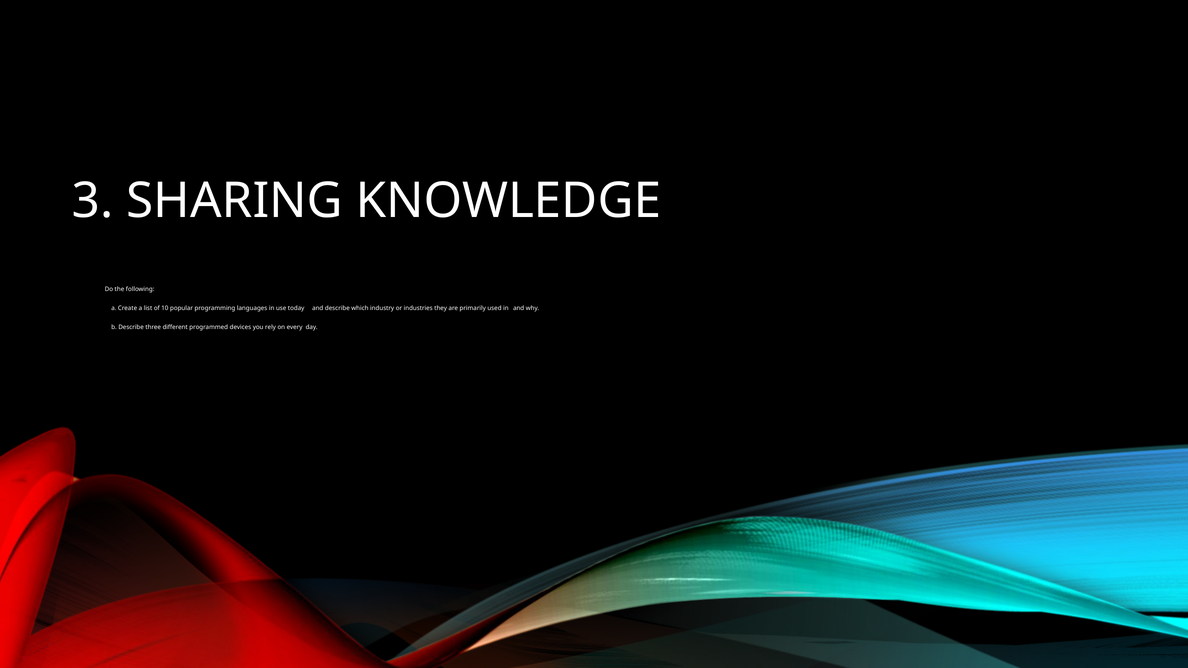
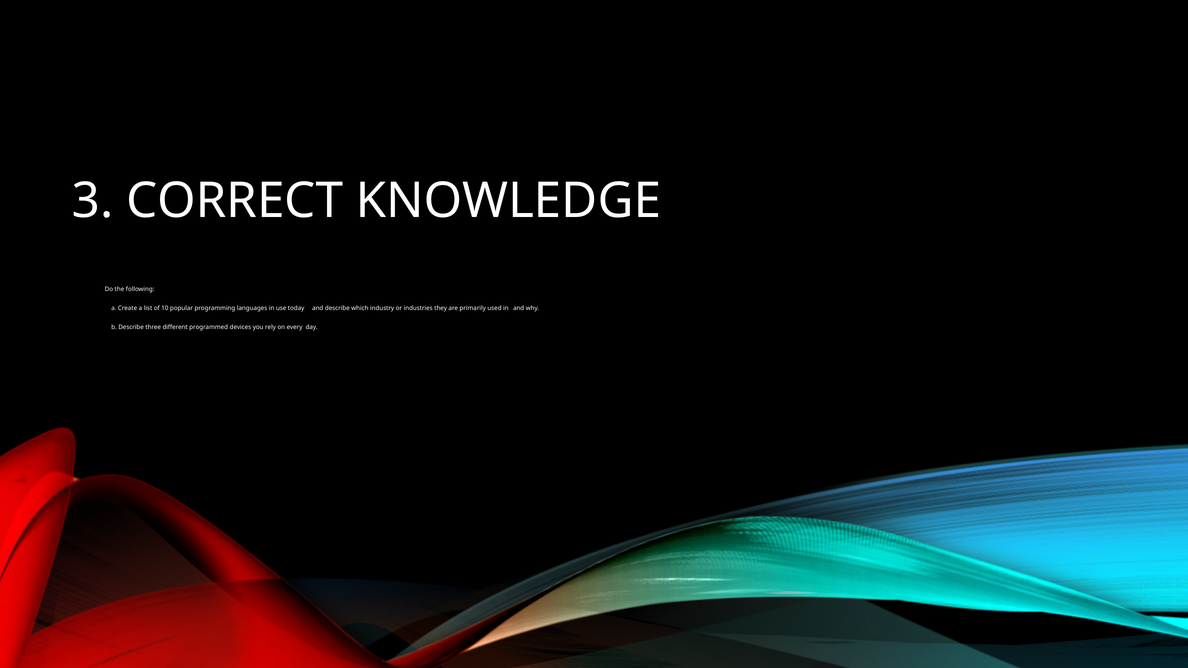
SHARING: SHARING -> CORRECT
